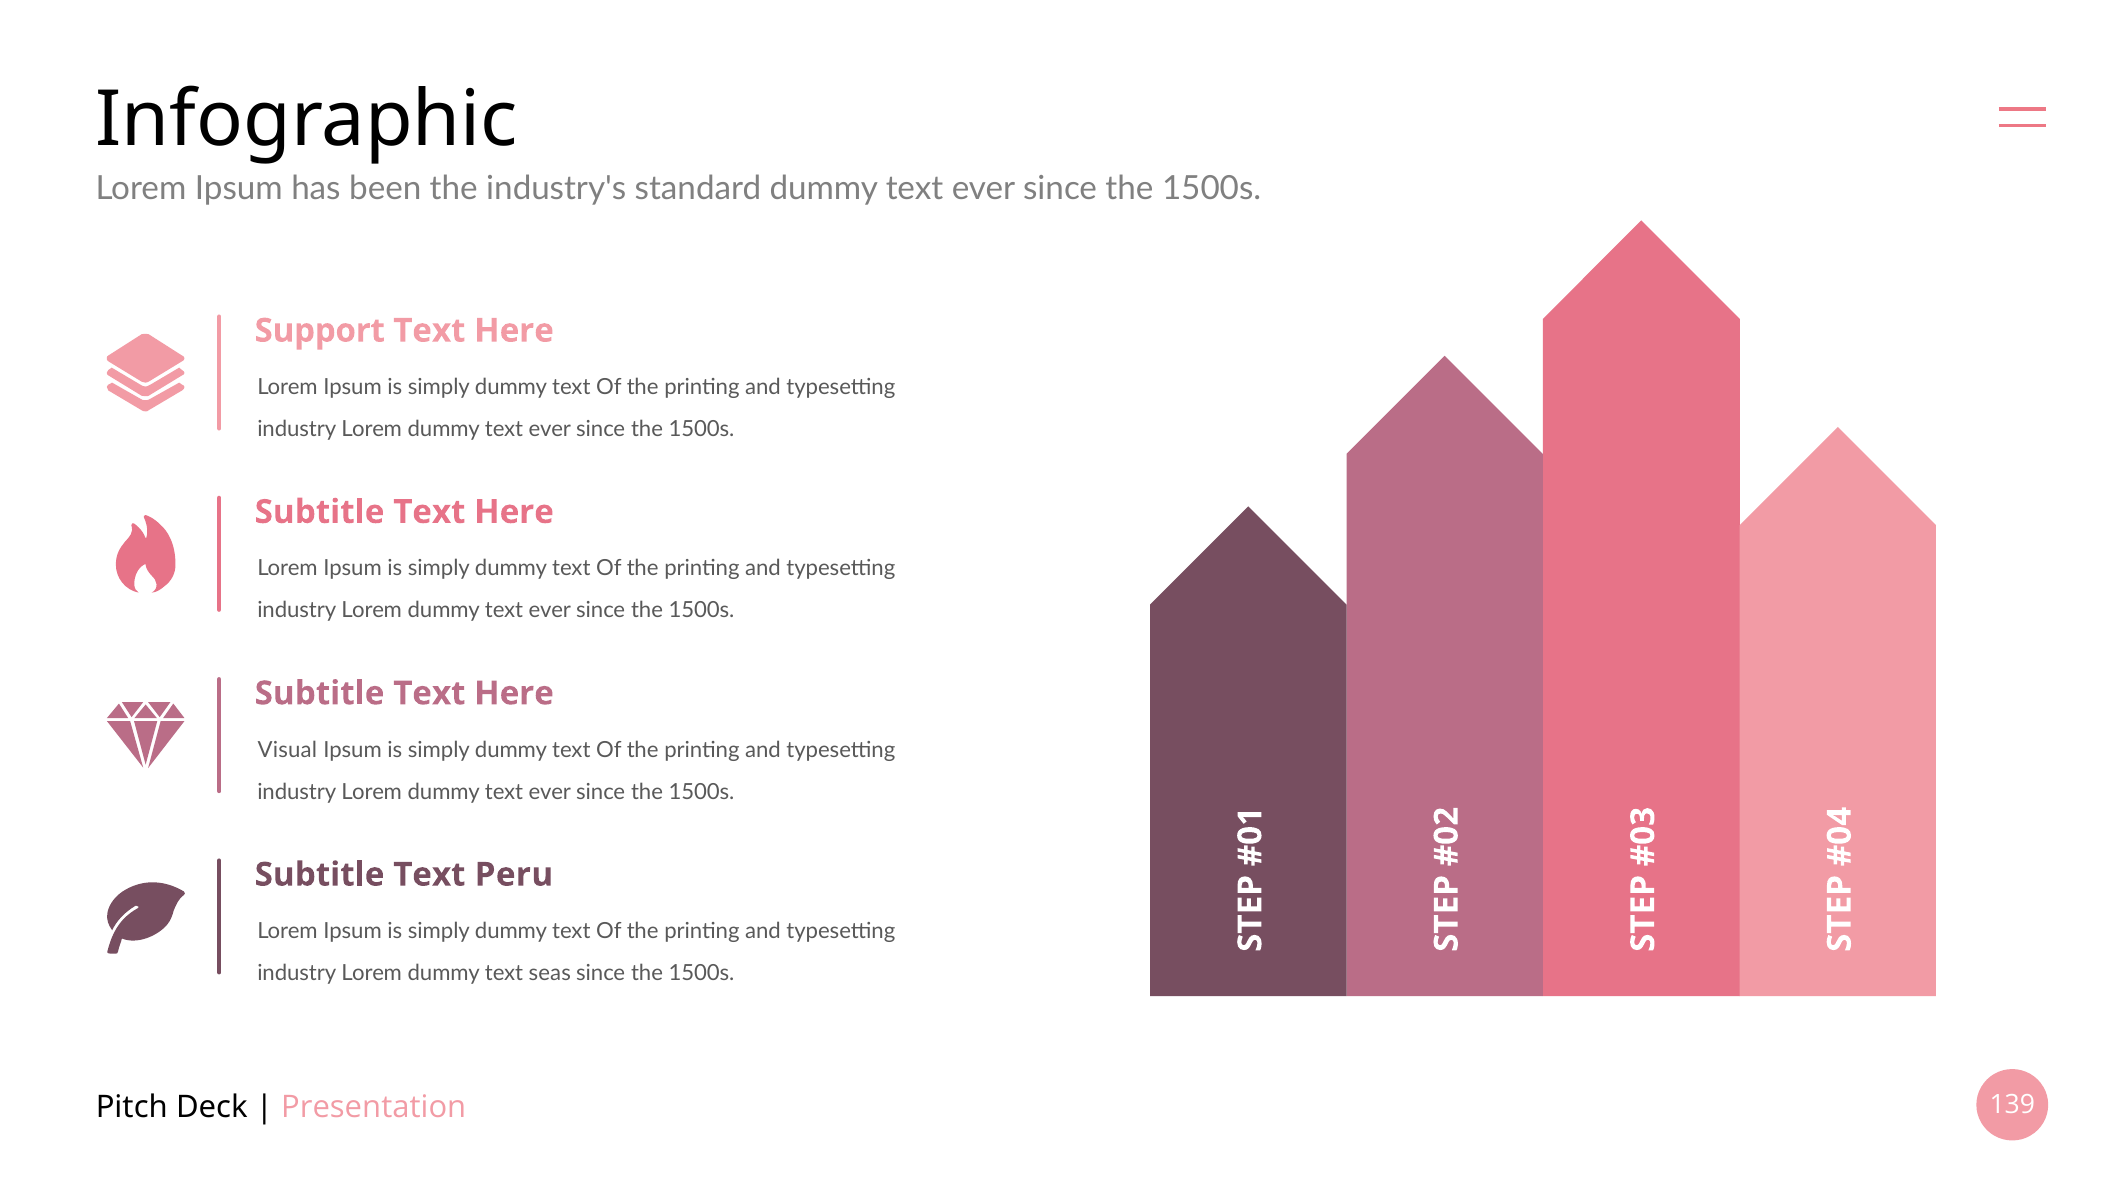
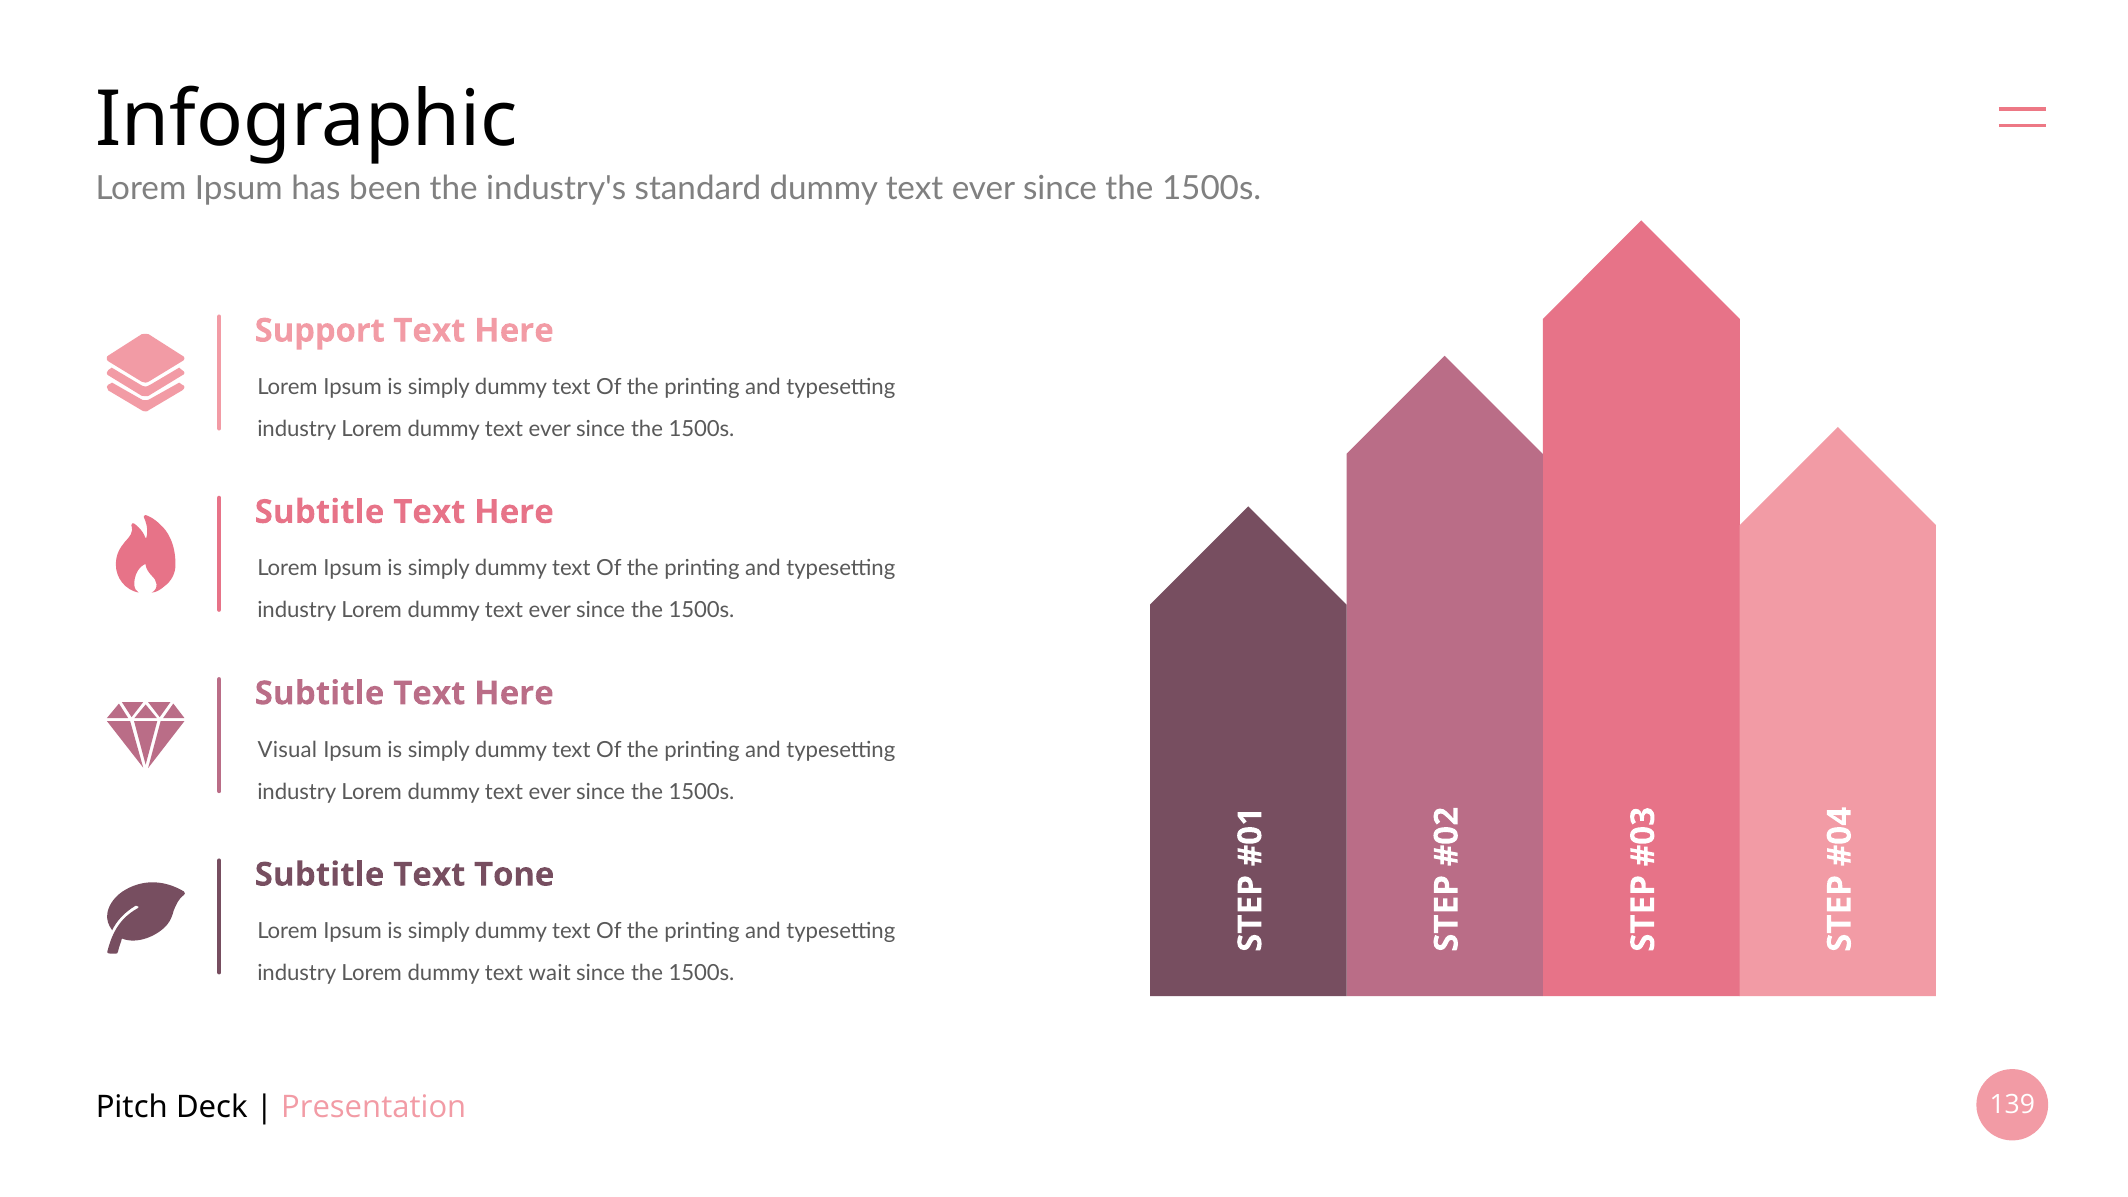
Peru: Peru -> Tone
seas: seas -> wait
